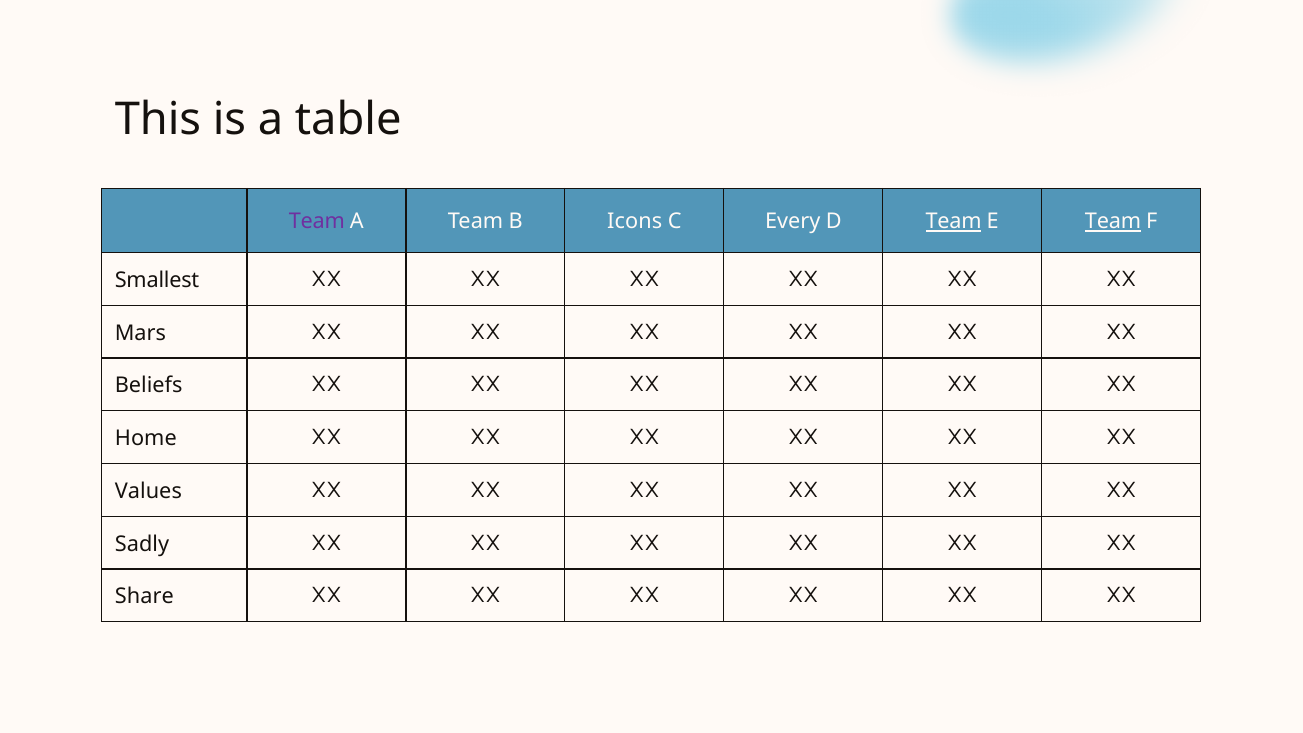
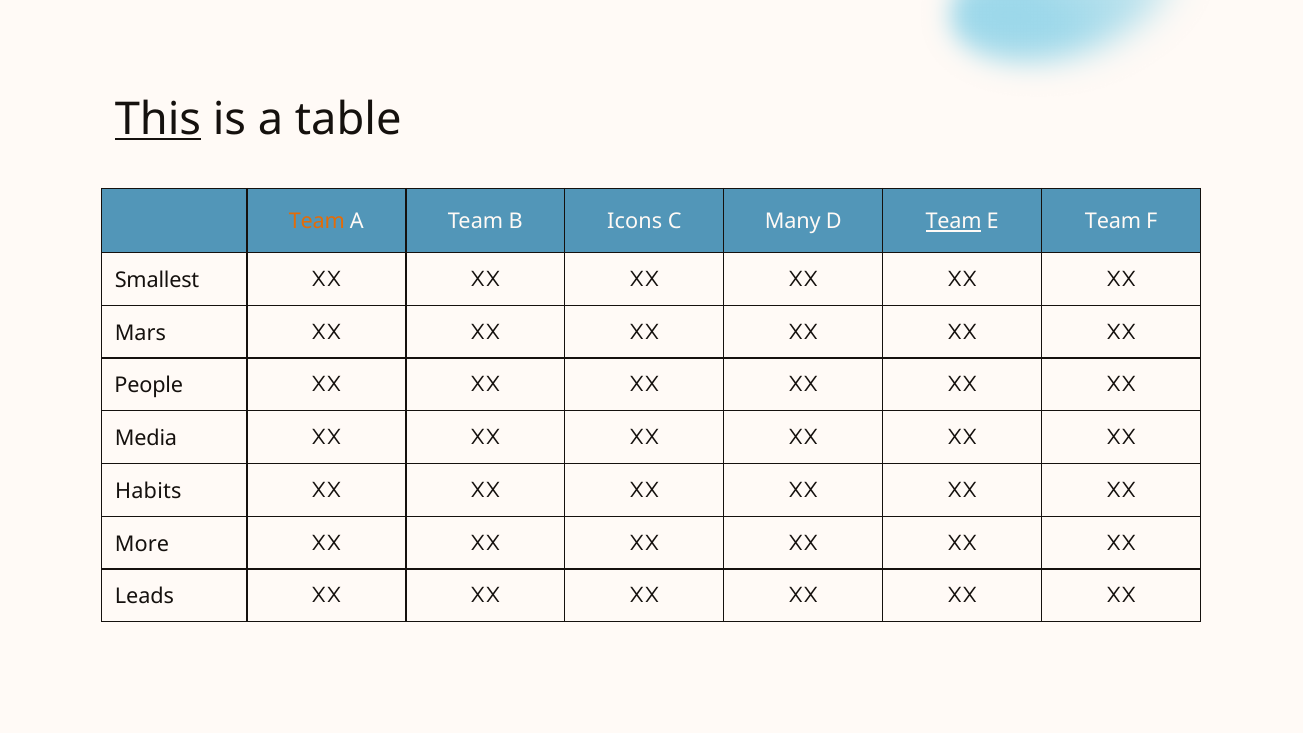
This underline: none -> present
Team at (317, 222) colour: purple -> orange
Every: Every -> Many
Team at (1113, 222) underline: present -> none
Beliefs: Beliefs -> People
Home: Home -> Media
Values: Values -> Habits
Sadly: Sadly -> More
Share: Share -> Leads
